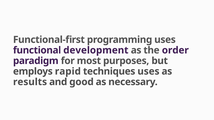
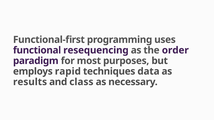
development: development -> resequencing
techniques uses: uses -> data
good: good -> class
